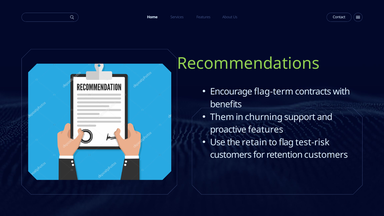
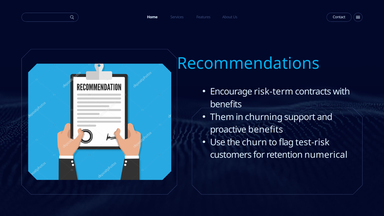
Recommendations colour: light green -> light blue
flag-term: flag-term -> risk-term
proactive features: features -> benefits
retain: retain -> churn
retention customers: customers -> numerical
